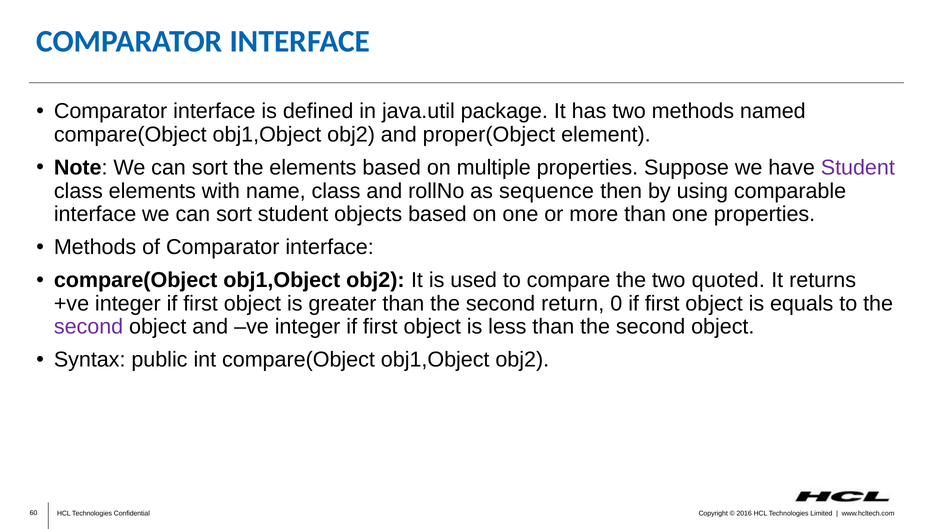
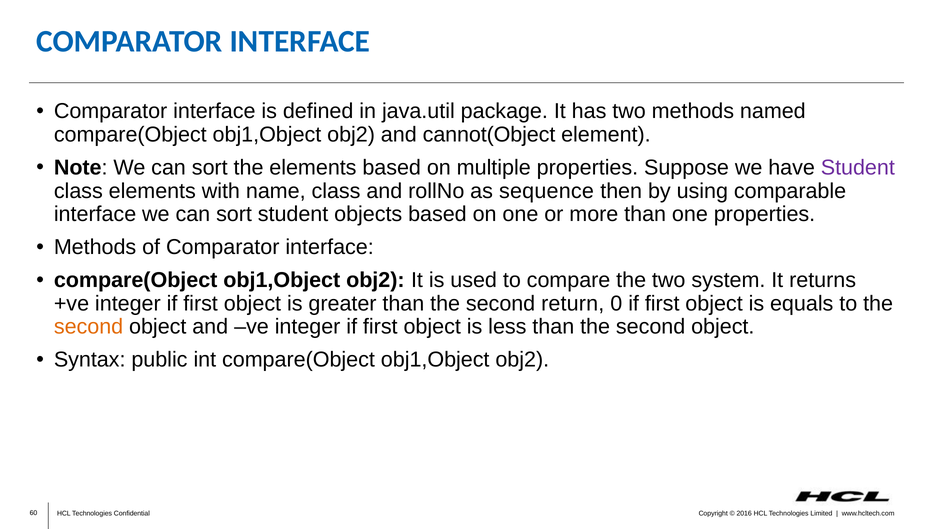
proper(Object: proper(Object -> cannot(Object
quoted: quoted -> system
second at (89, 327) colour: purple -> orange
